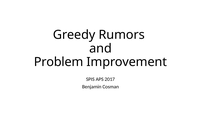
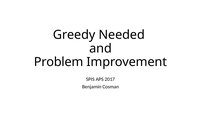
Rumors: Rumors -> Needed
